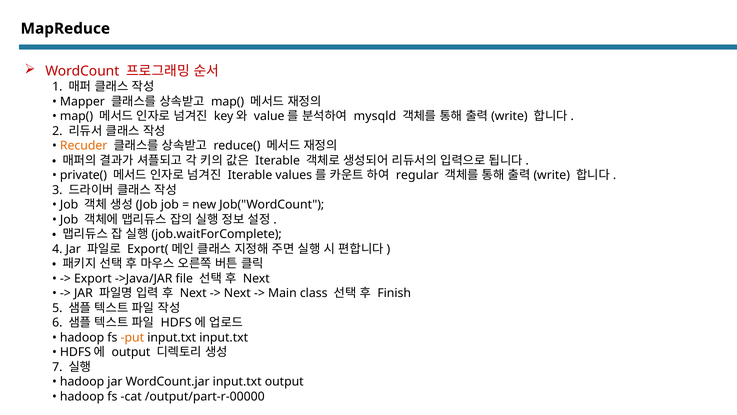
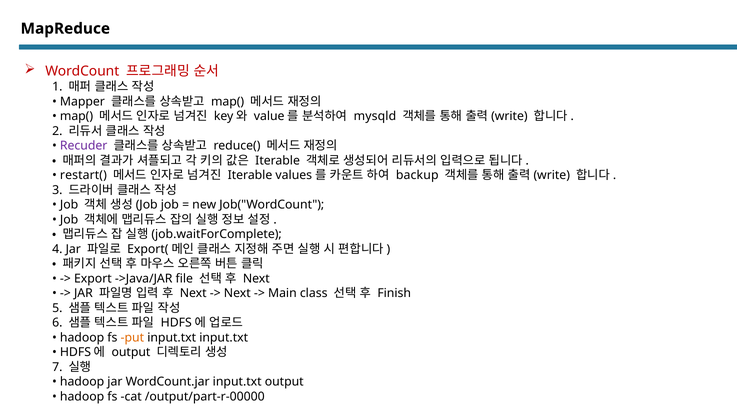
Recuder colour: orange -> purple
private(: private( -> restart(
regular: regular -> backup
